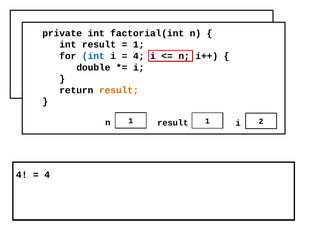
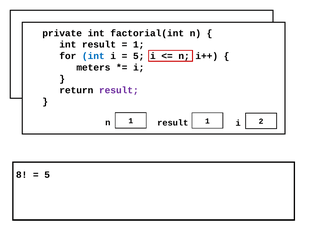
4 at (139, 56): 4 -> 5
double: double -> meters
result at (119, 90) colour: orange -> purple
4 at (22, 174): 4 -> 8
4 at (47, 174): 4 -> 5
